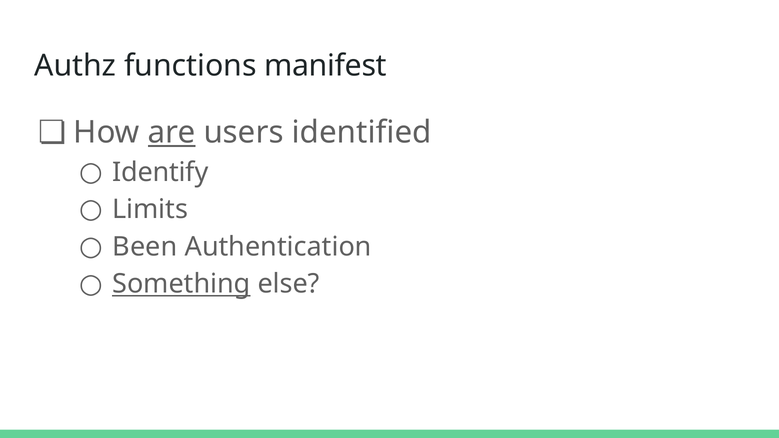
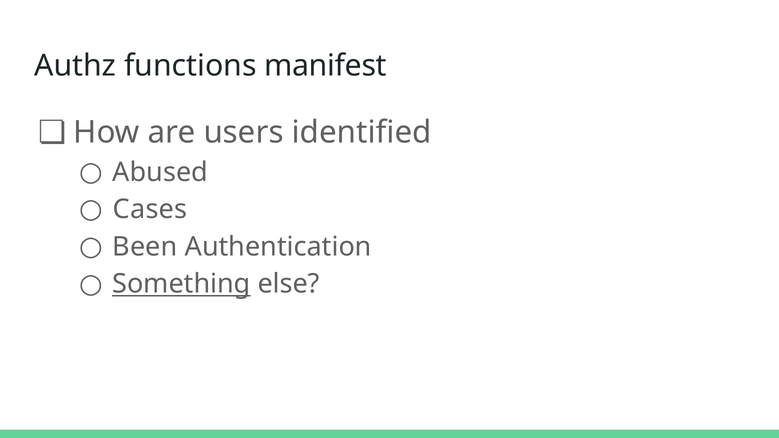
are underline: present -> none
Identify: Identify -> Abused
Limits: Limits -> Cases
